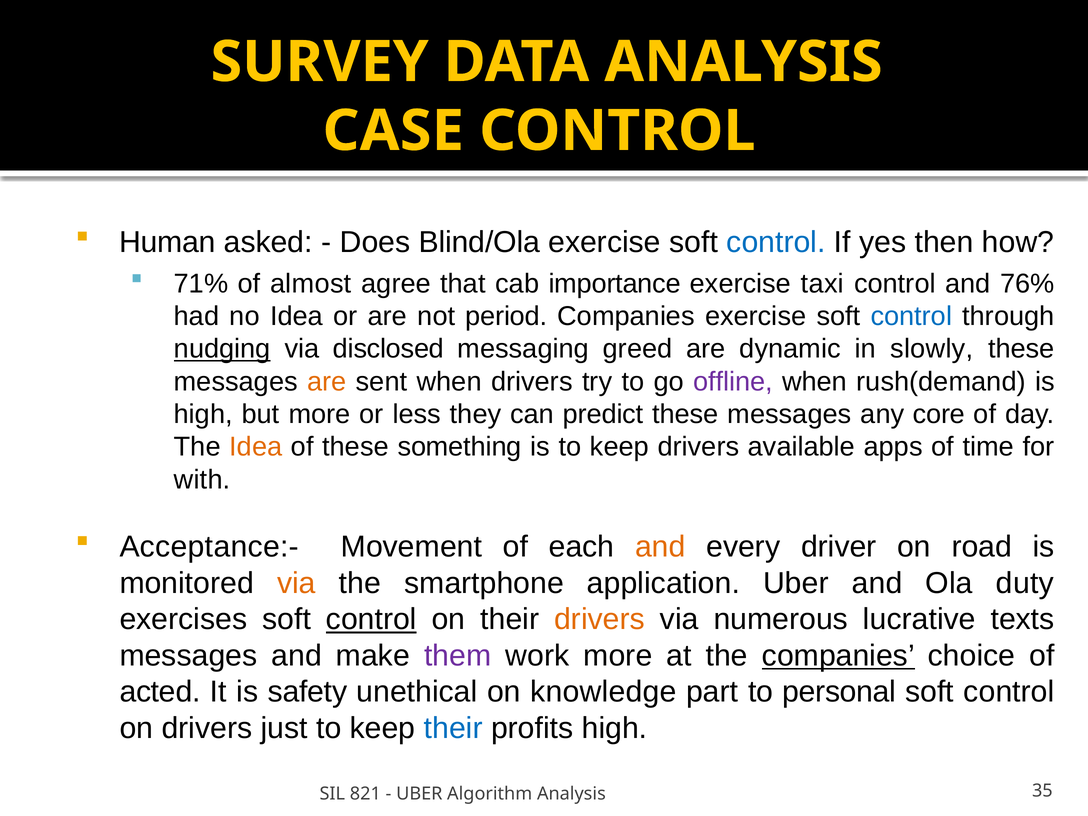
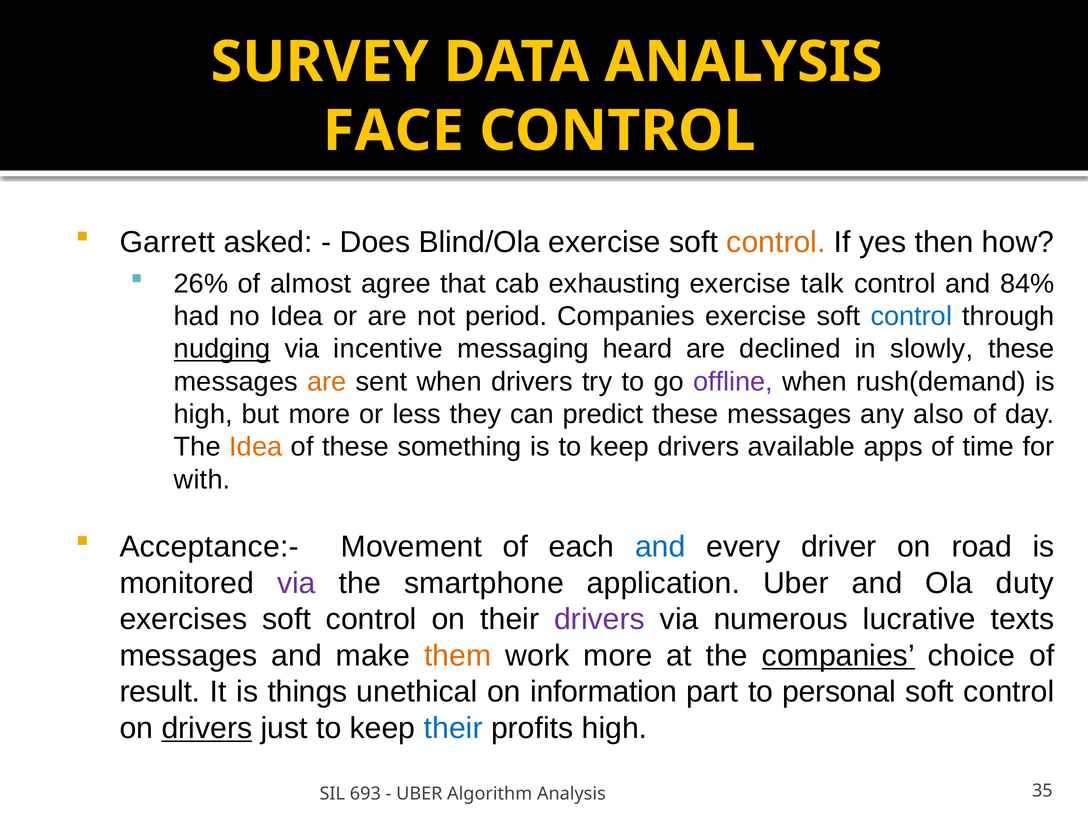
CASE: CASE -> FACE
Human: Human -> Garrett
control at (776, 242) colour: blue -> orange
71%: 71% -> 26%
importance: importance -> exhausting
taxi: taxi -> talk
76%: 76% -> 84%
disclosed: disclosed -> incentive
greed: greed -> heard
dynamic: dynamic -> declined
core: core -> also
and at (660, 547) colour: orange -> blue
via at (297, 583) colour: orange -> purple
control at (371, 619) underline: present -> none
drivers at (599, 619) colour: orange -> purple
them colour: purple -> orange
acted: acted -> result
safety: safety -> things
knowledge: knowledge -> information
drivers at (207, 728) underline: none -> present
821: 821 -> 693
